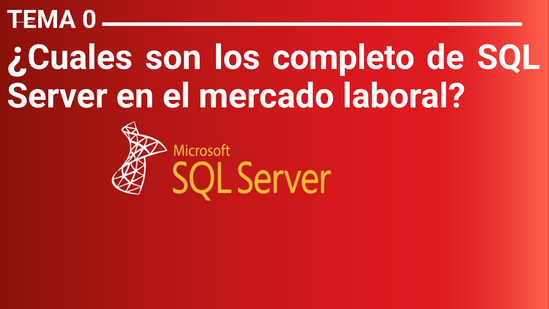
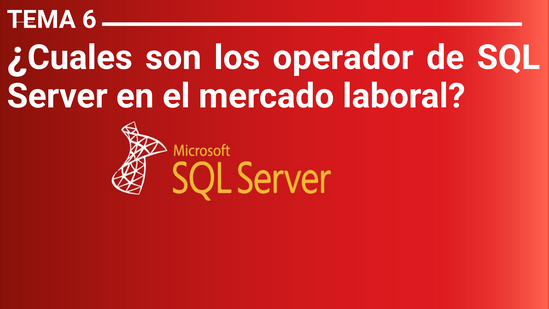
0: 0 -> 6
completo: completo -> operador
